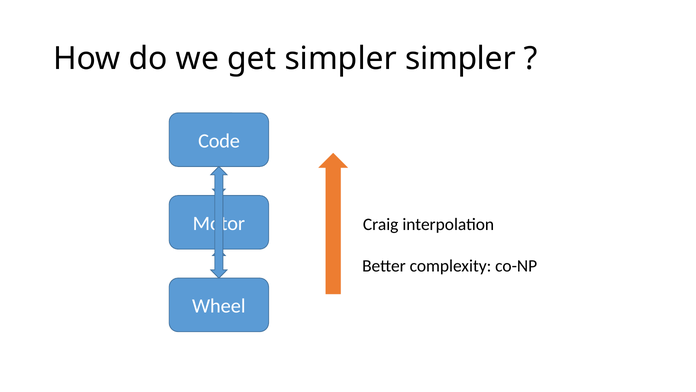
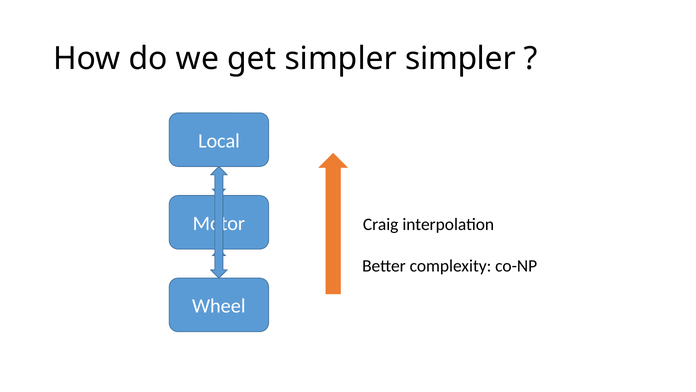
Code: Code -> Local
